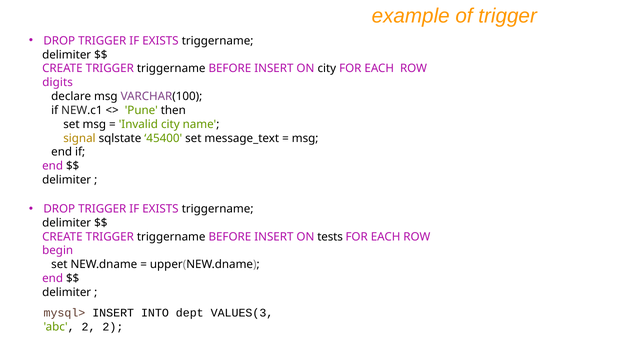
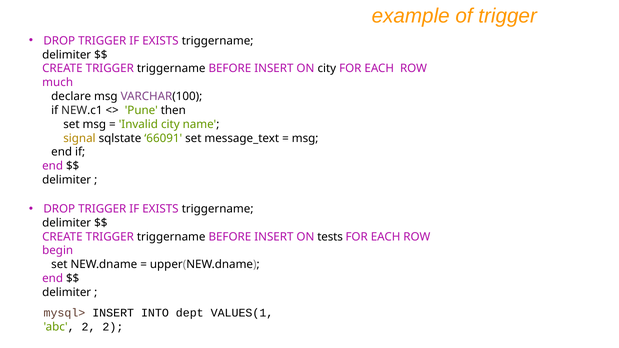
digits: digits -> much
45400: 45400 -> 66091
VALUES(3: VALUES(3 -> VALUES(1
